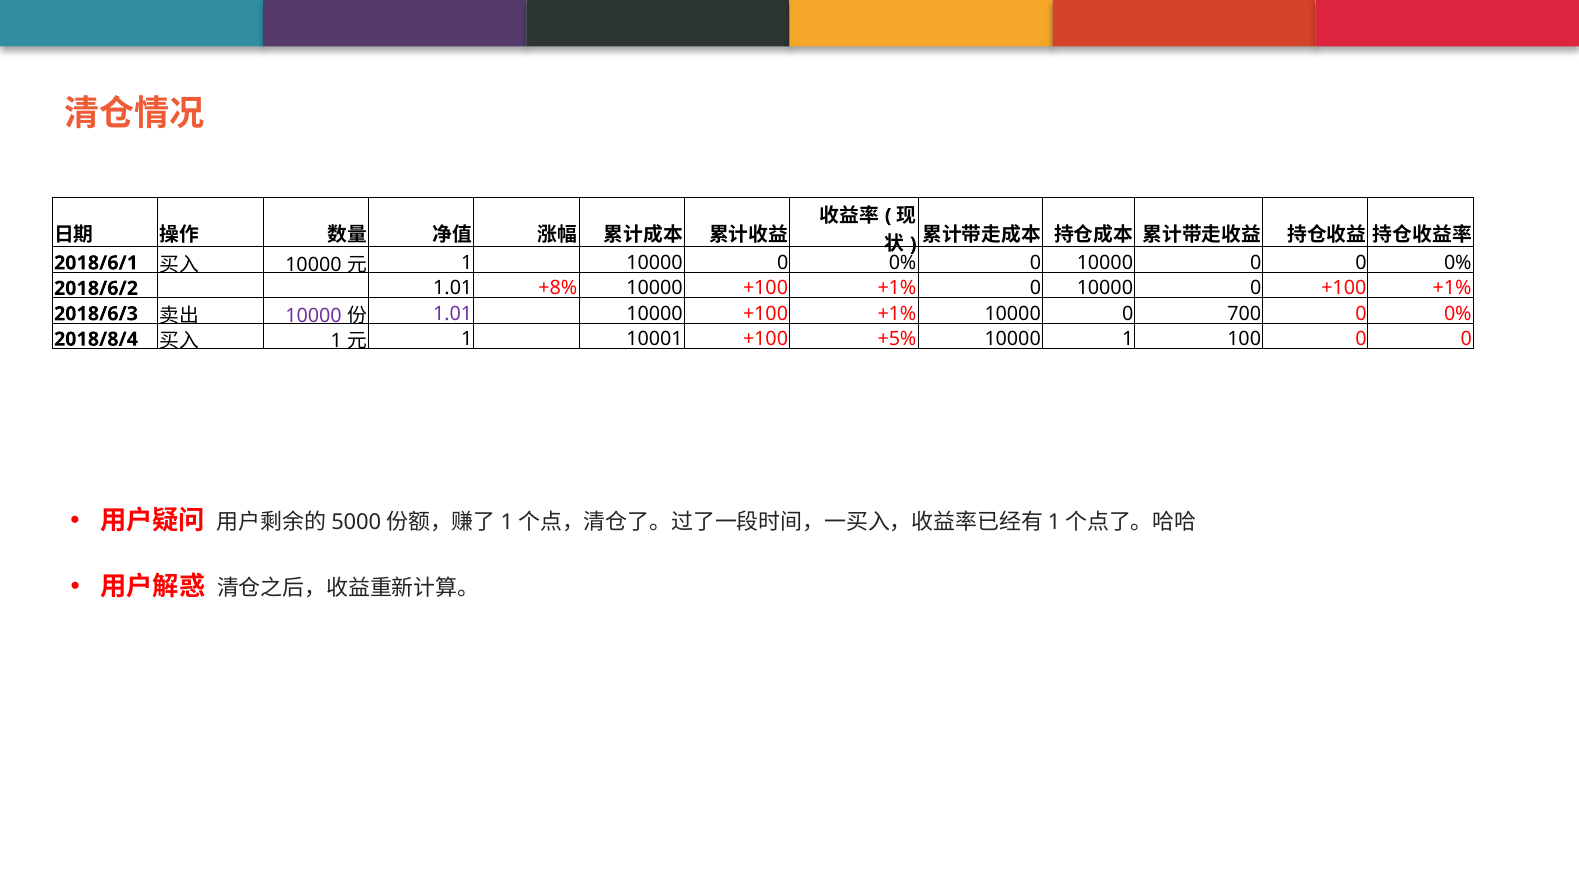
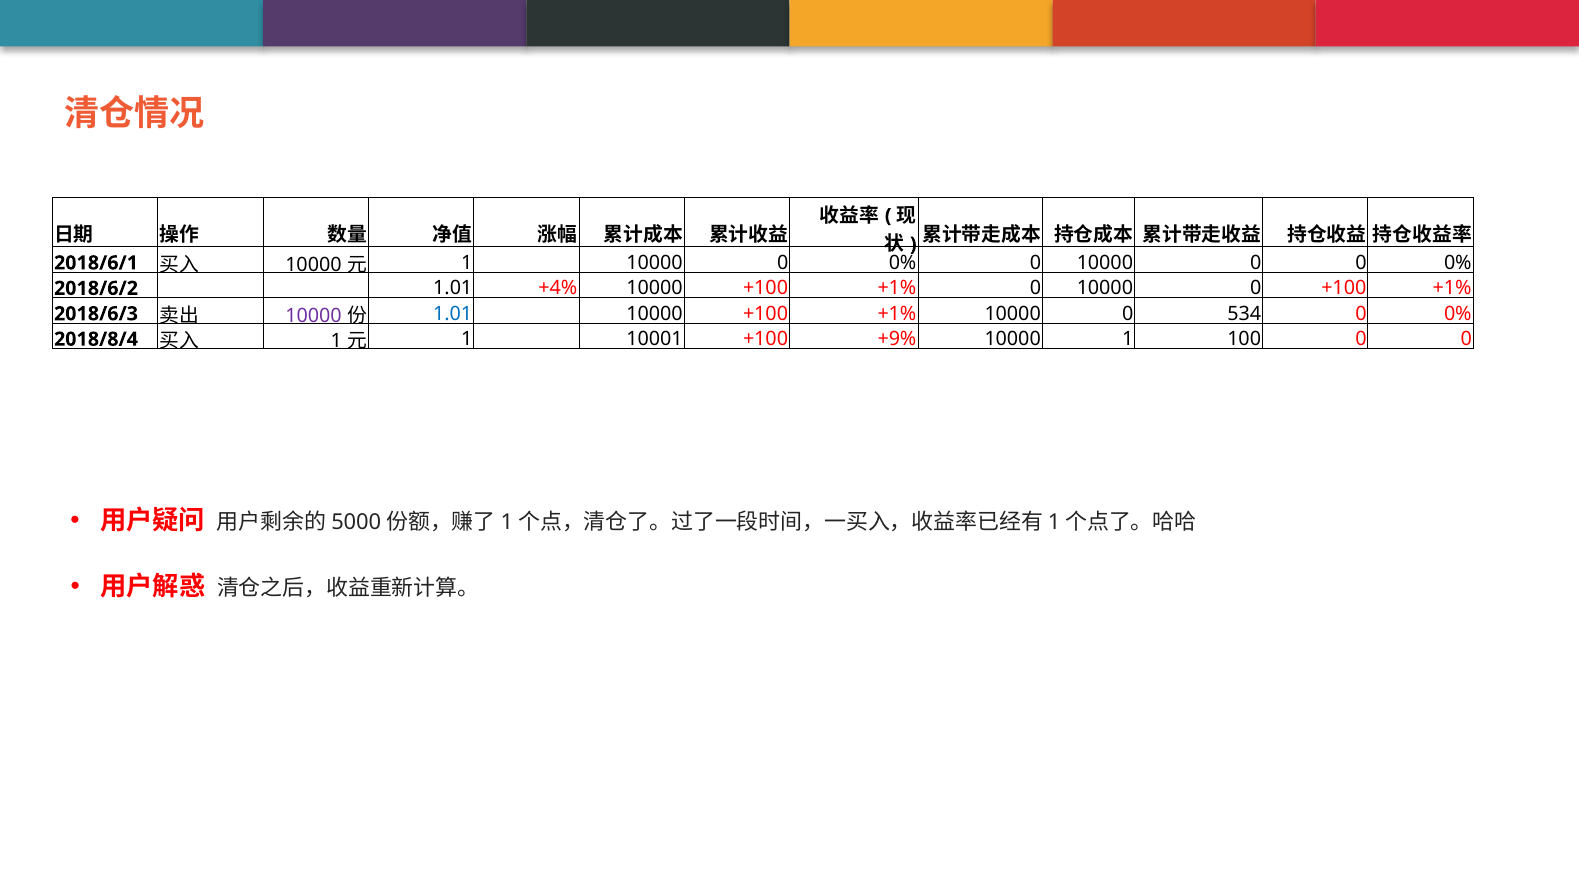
+8%: +8% -> +4%
1.01 at (453, 314) colour: purple -> blue
700: 700 -> 534
+5%: +5% -> +9%
